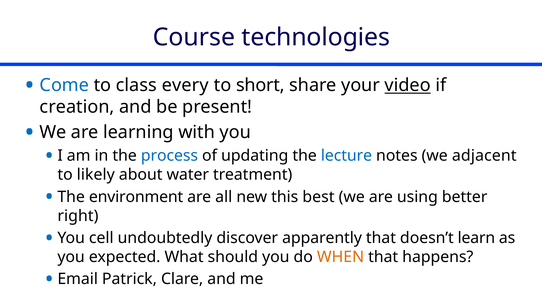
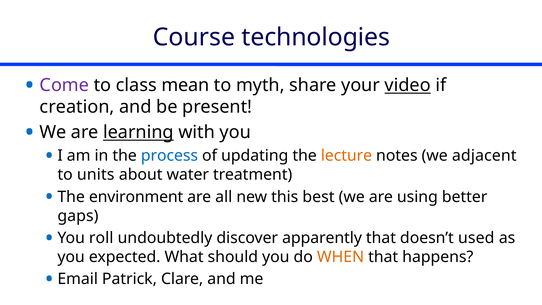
Come colour: blue -> purple
every: every -> mean
short: short -> myth
learning underline: none -> present
lecture colour: blue -> orange
likely: likely -> units
right: right -> gaps
cell: cell -> roll
learn: learn -> used
